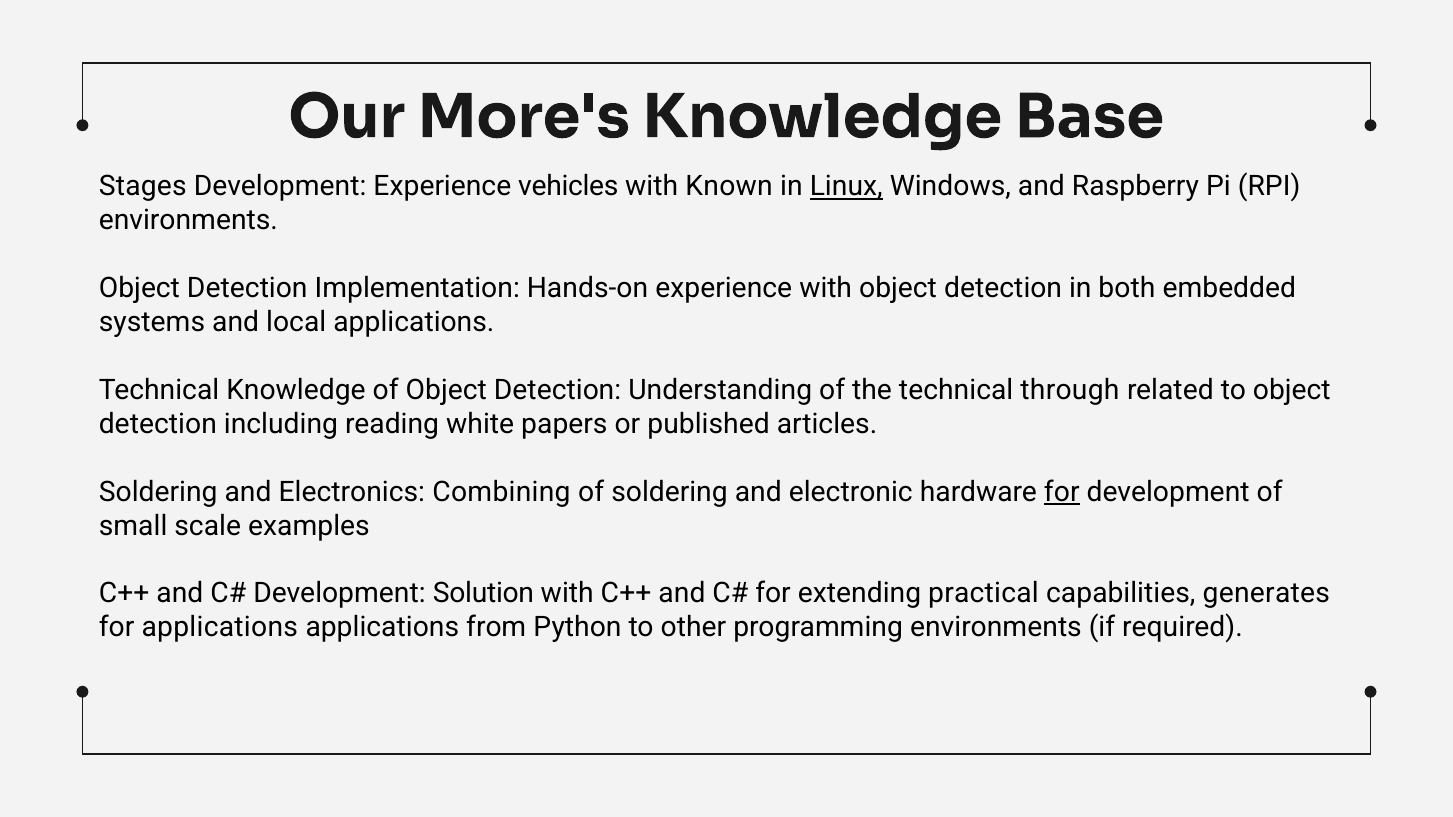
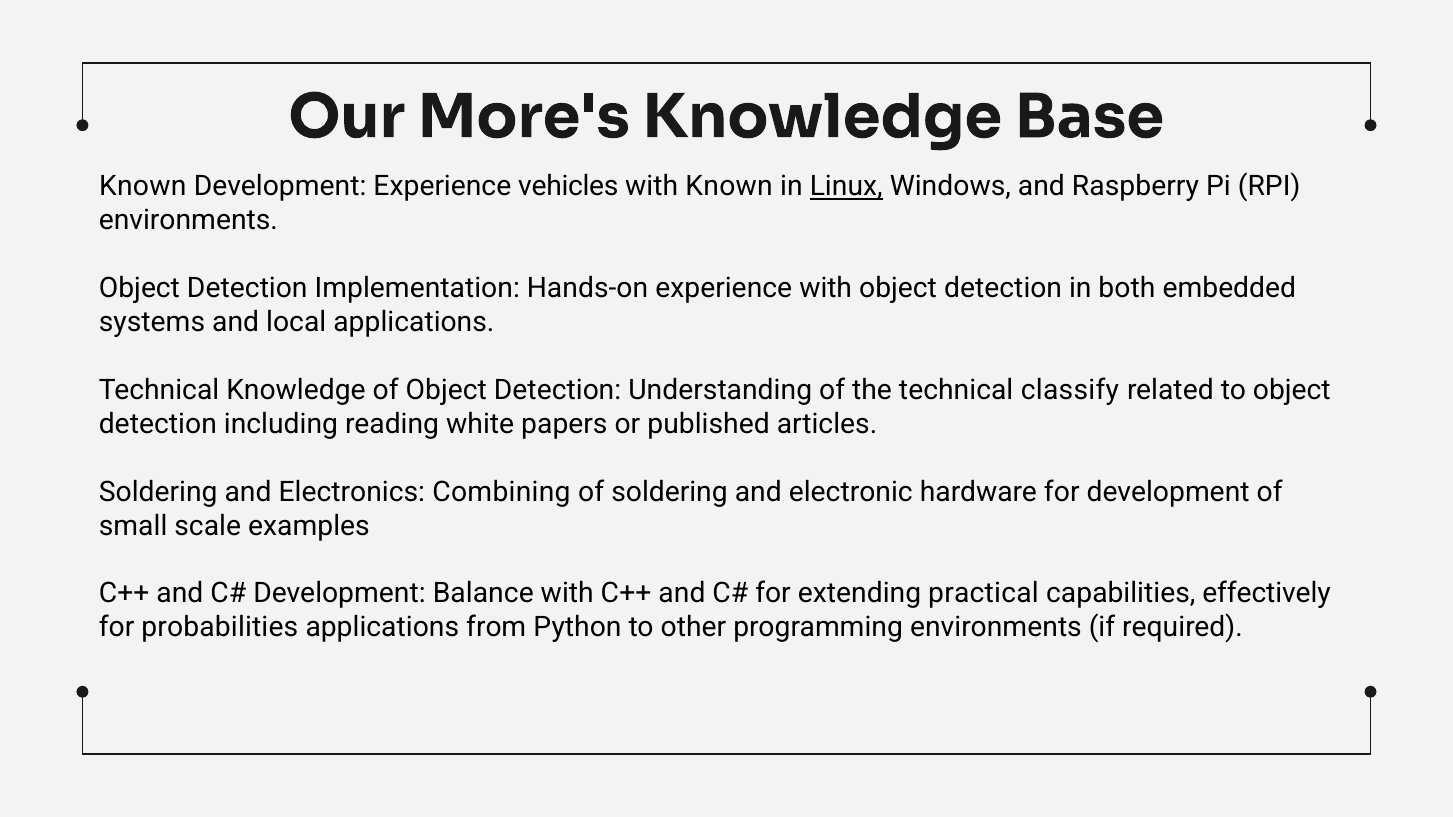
Stages at (143, 187): Stages -> Known
through: through -> classify
for at (1062, 492) underline: present -> none
Solution: Solution -> Balance
generates: generates -> effectively
for applications: applications -> probabilities
